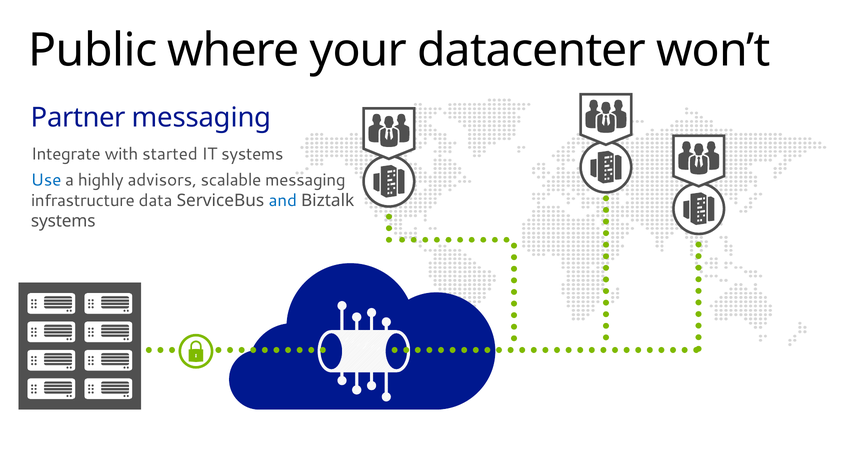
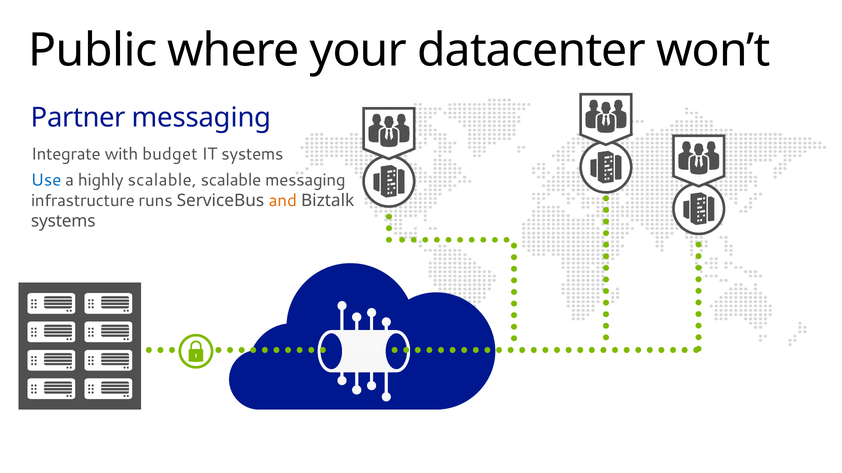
started: started -> budget
highly advisors: advisors -> scalable
data: data -> runs
and colour: blue -> orange
